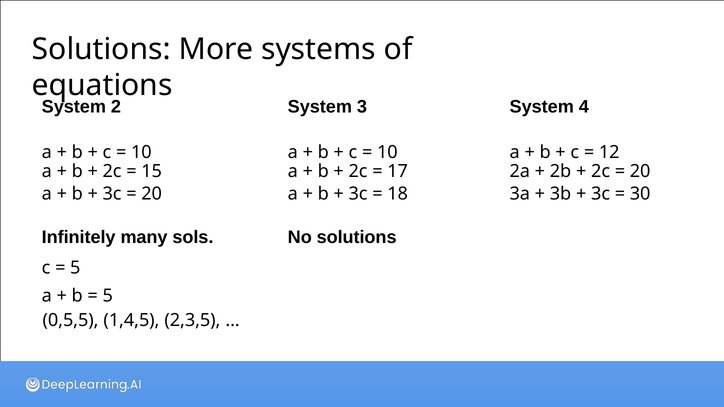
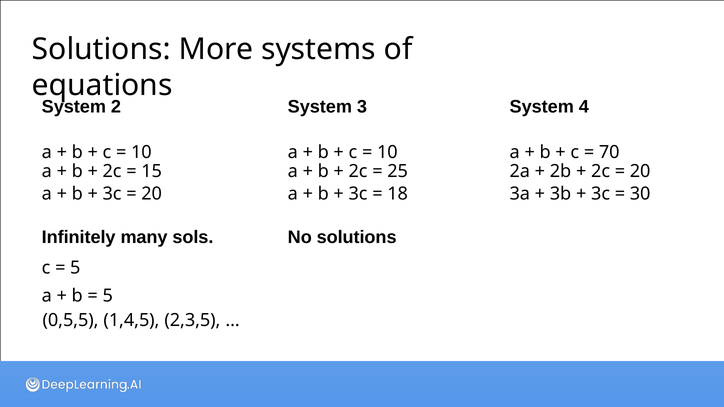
12: 12 -> 70
17: 17 -> 25
